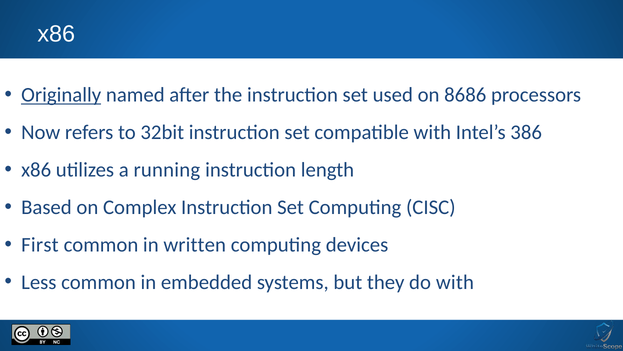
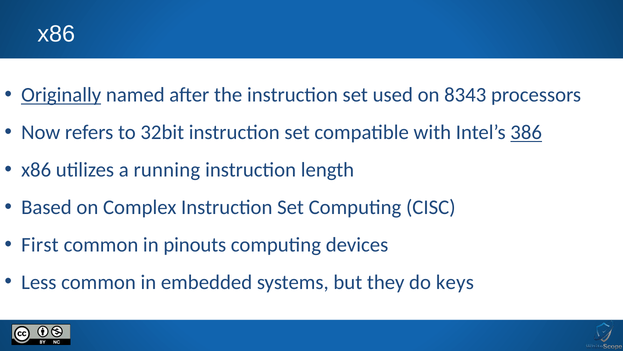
8686: 8686 -> 8343
386 underline: none -> present
written: written -> pinouts
do with: with -> keys
